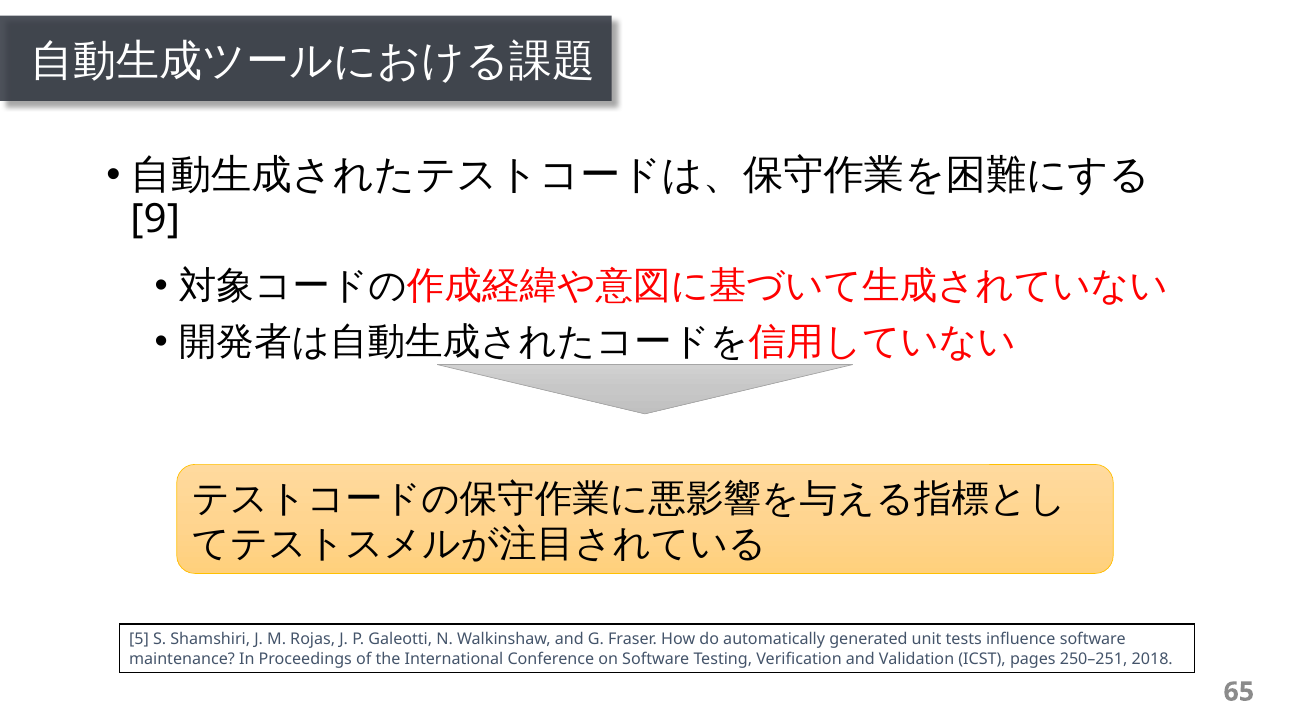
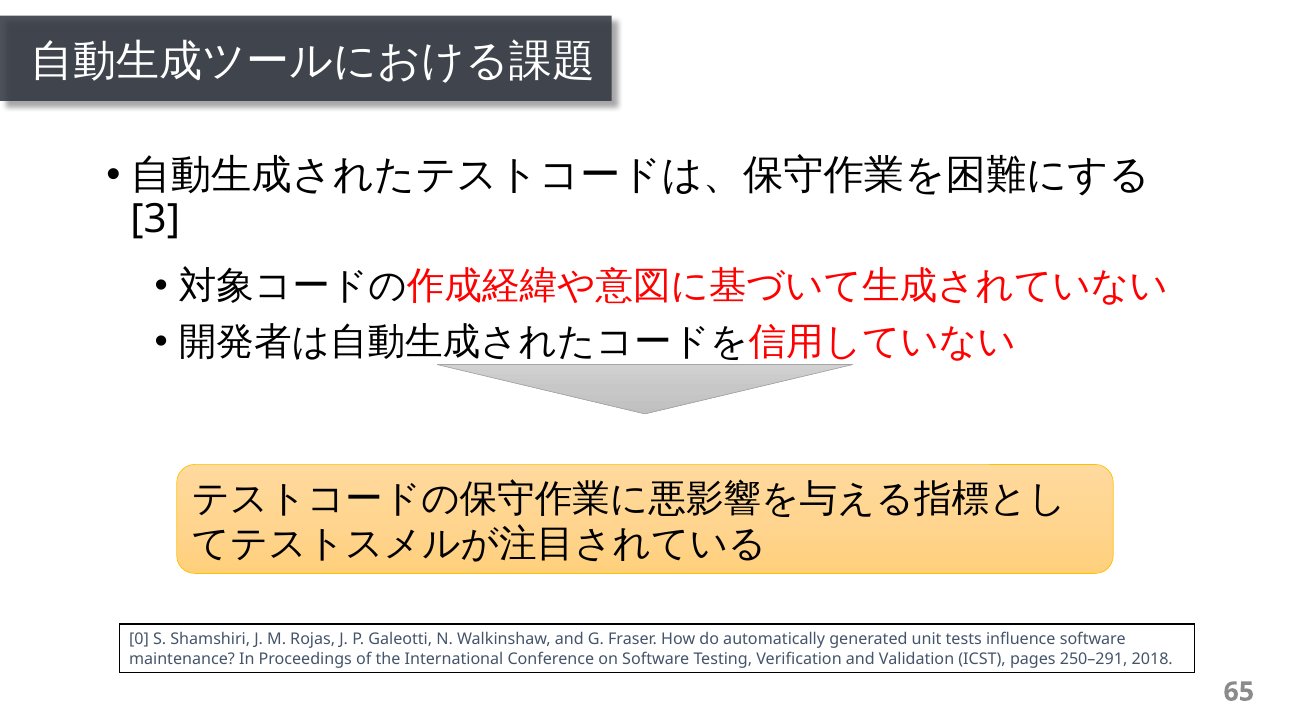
9: 9 -> 3
5: 5 -> 0
250–251: 250–251 -> 250–291
